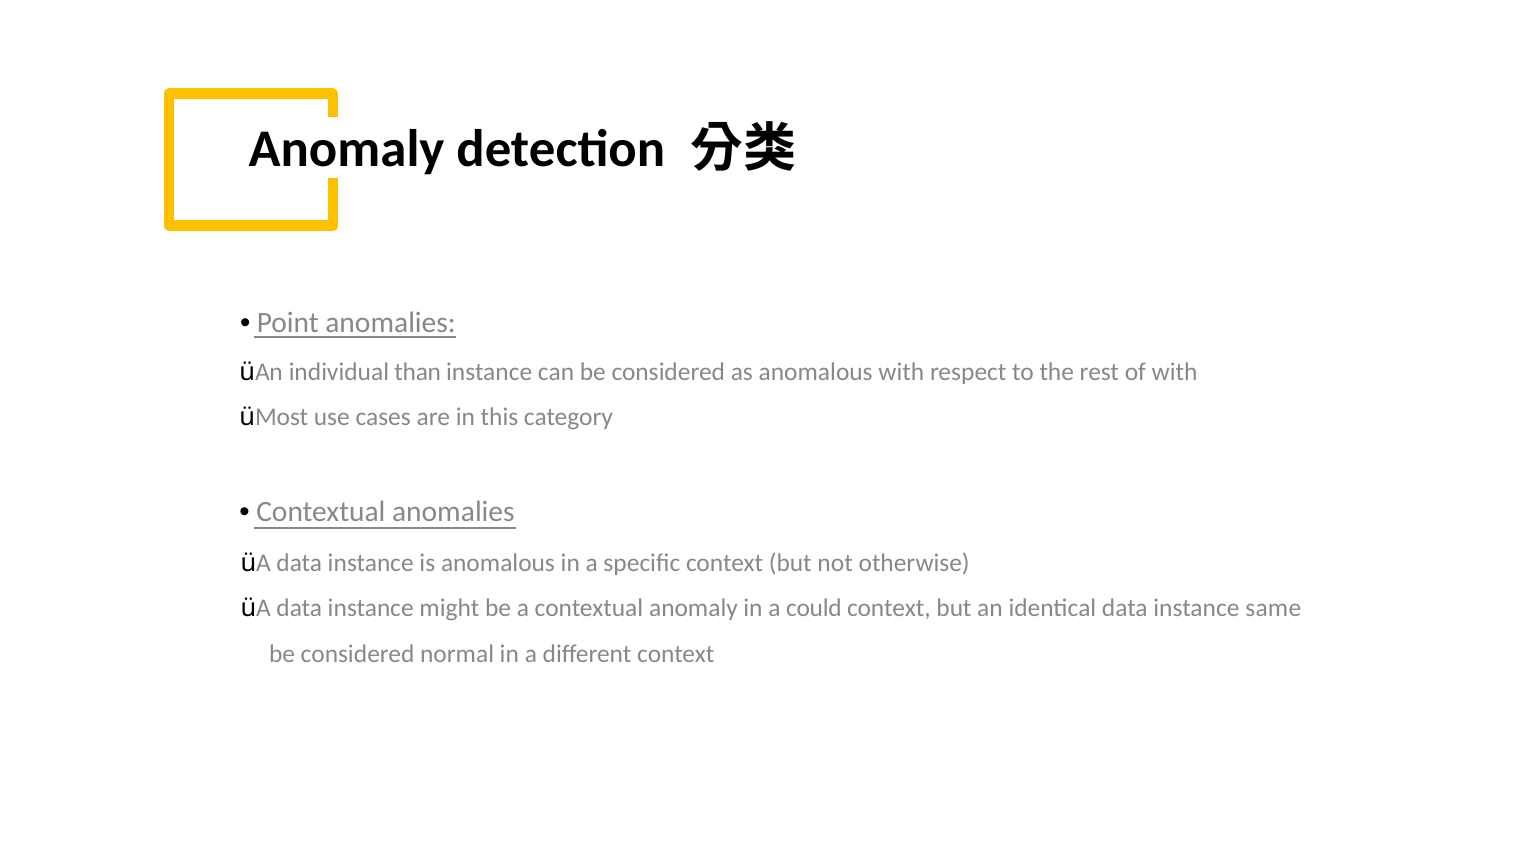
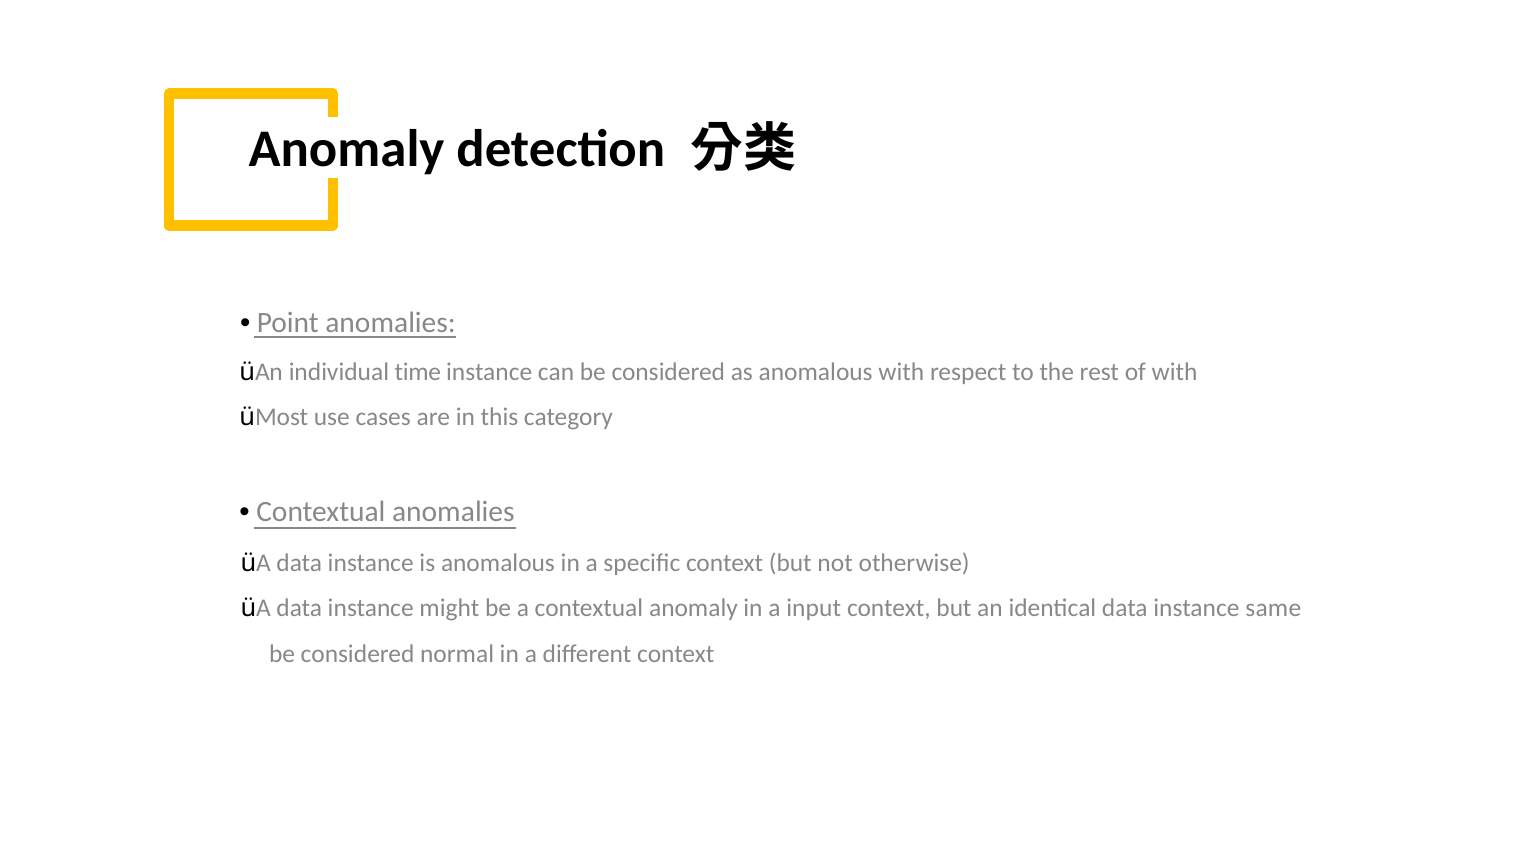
than: than -> time
could: could -> input
